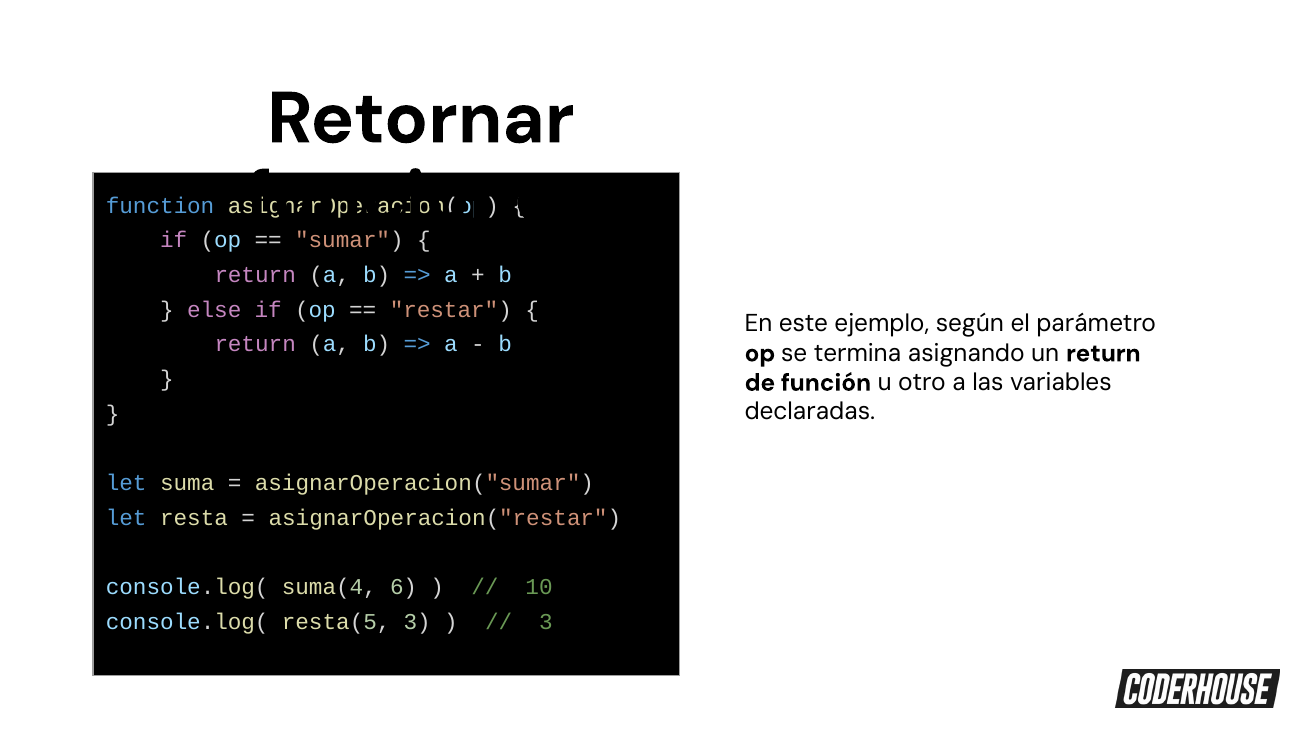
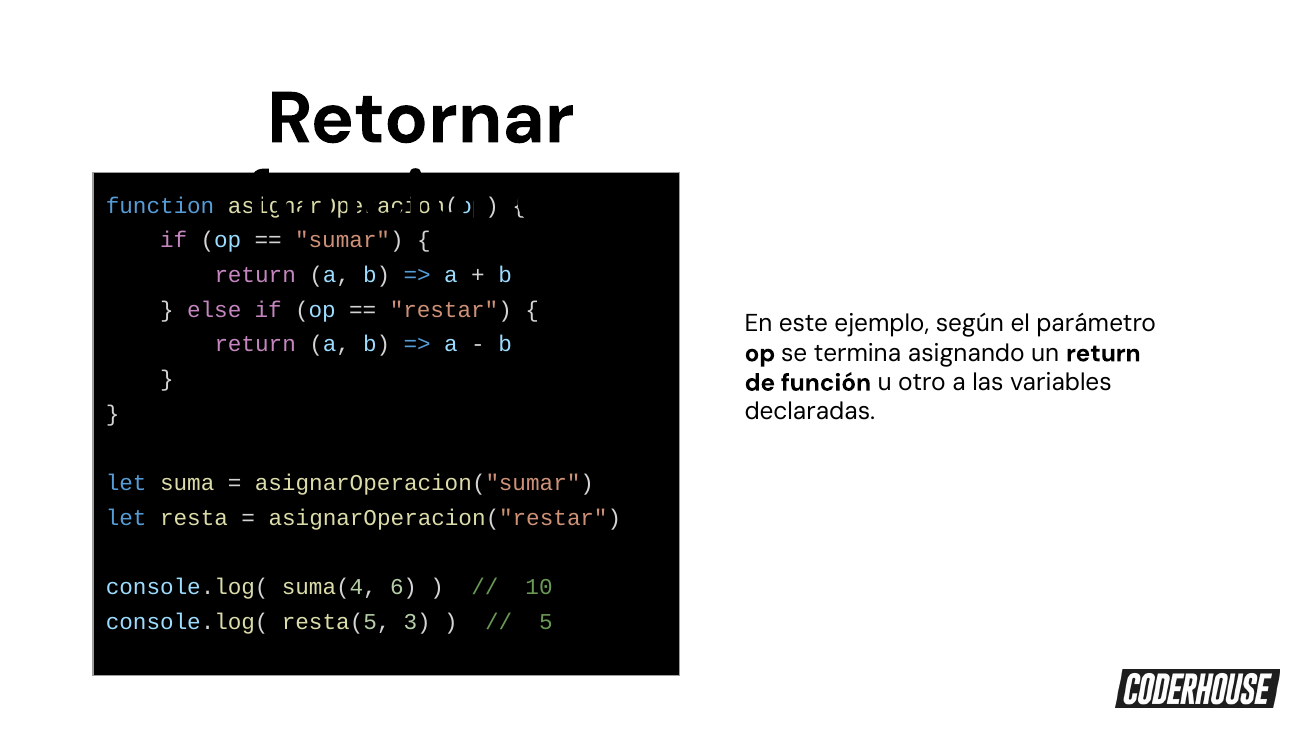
3 at (546, 622): 3 -> 5
